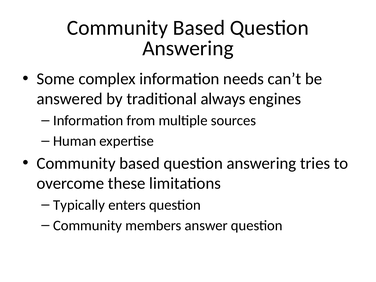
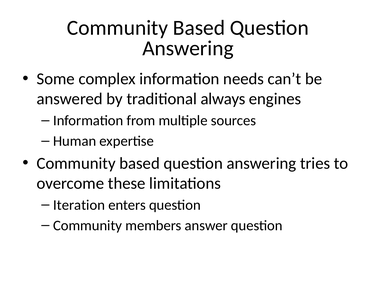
Typically: Typically -> Iteration
